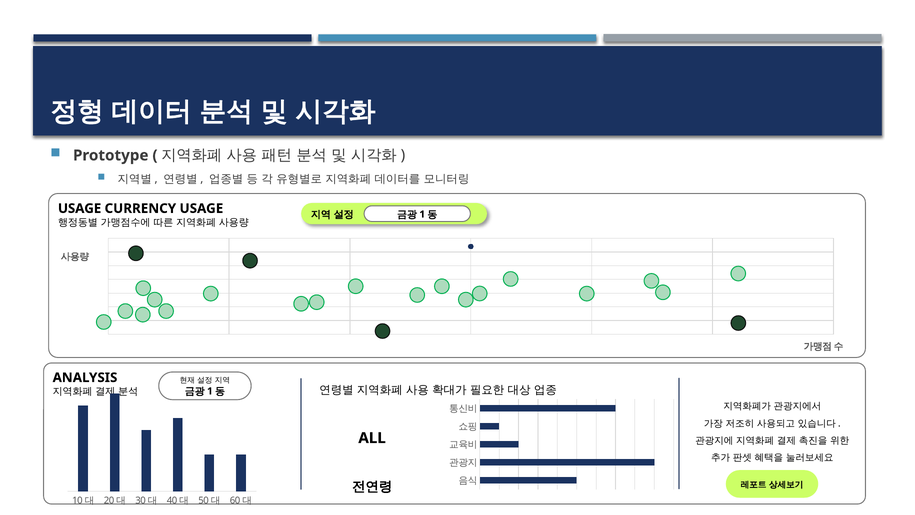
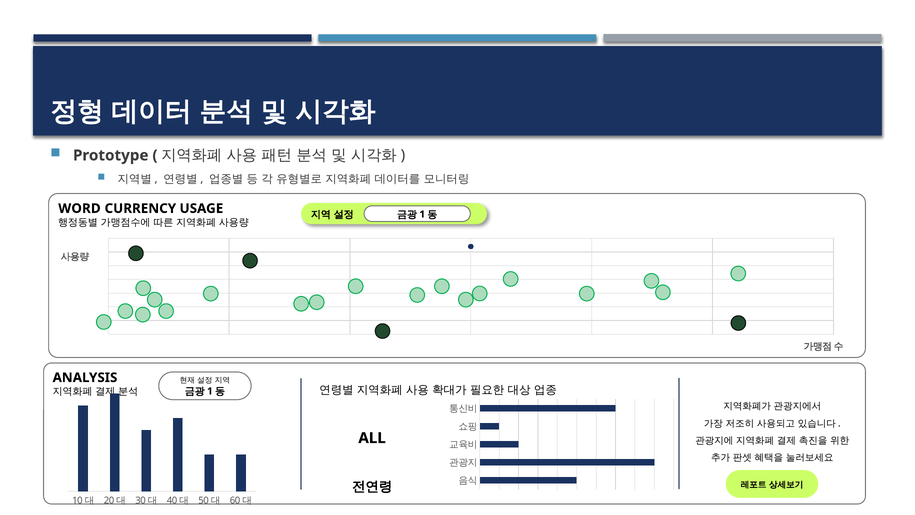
USAGE at (80, 208): USAGE -> WORD
